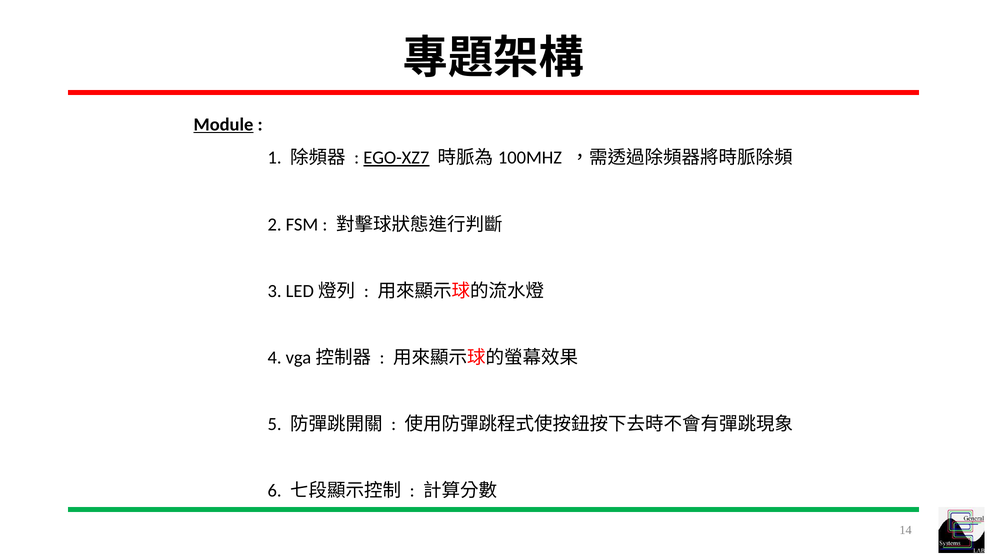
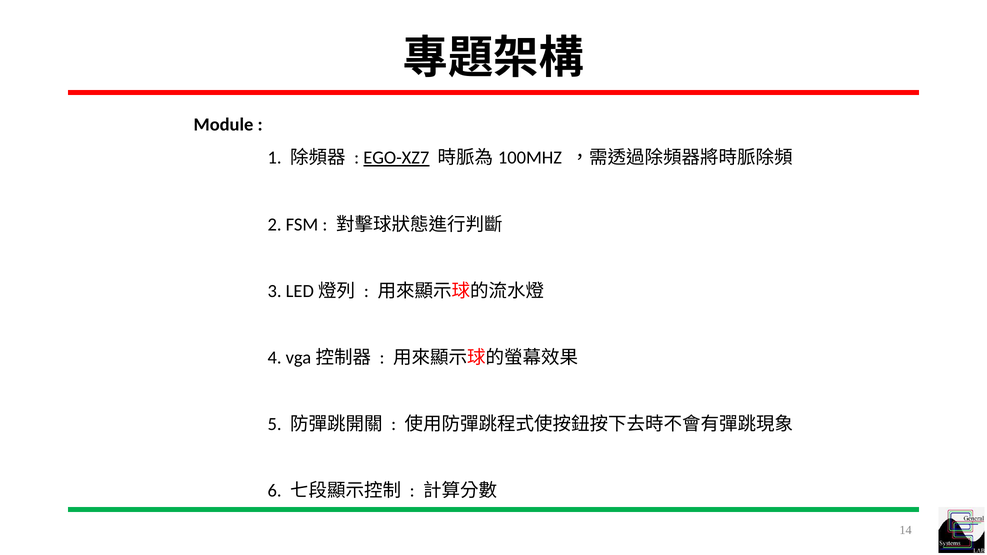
Module underline: present -> none
